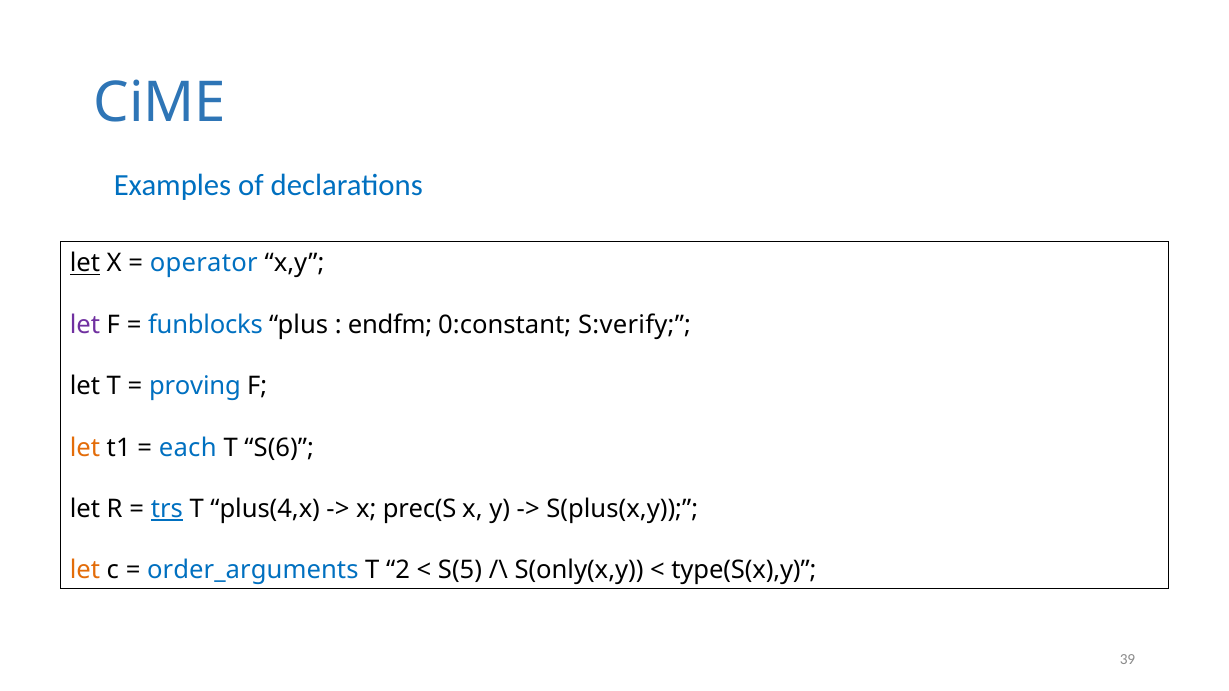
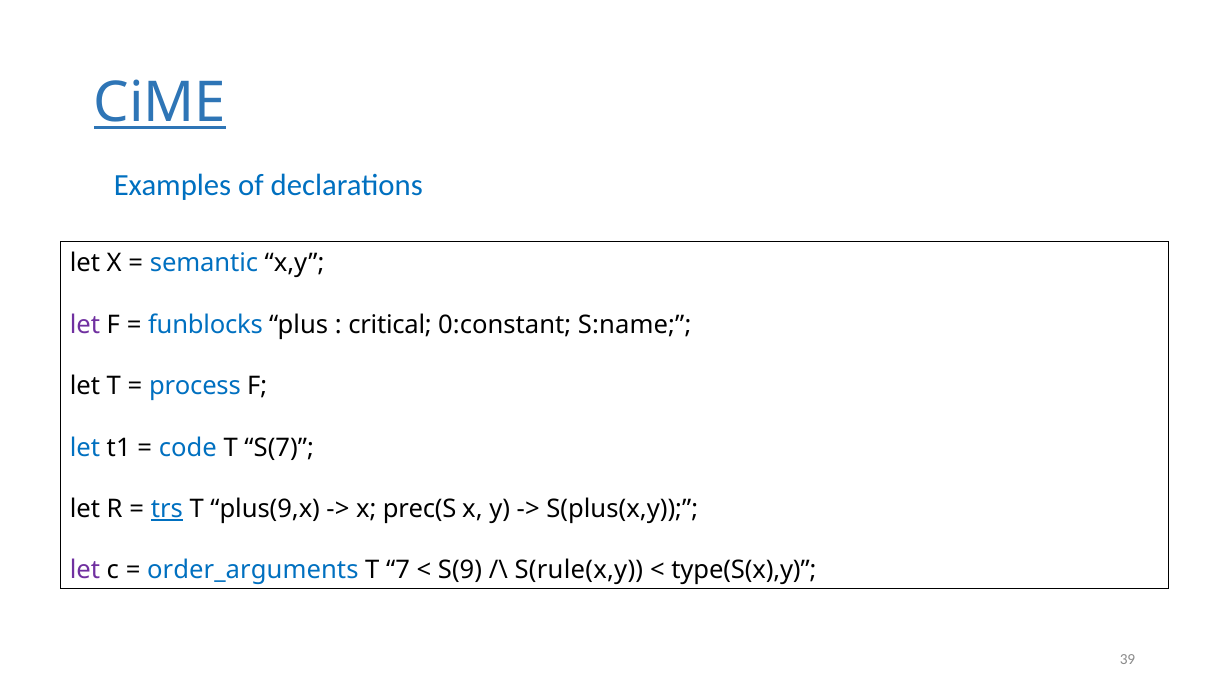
CiME underline: none -> present
let at (85, 263) underline: present -> none
operator: operator -> semantic
endfm: endfm -> critical
S:verify: S:verify -> S:name
proving: proving -> process
let at (85, 448) colour: orange -> blue
each: each -> code
S(6: S(6 -> S(7
plus(4,x: plus(4,x -> plus(9,x
let at (85, 571) colour: orange -> purple
2: 2 -> 7
S(5: S(5 -> S(9
S(only(x,y: S(only(x,y -> S(rule(x,y
